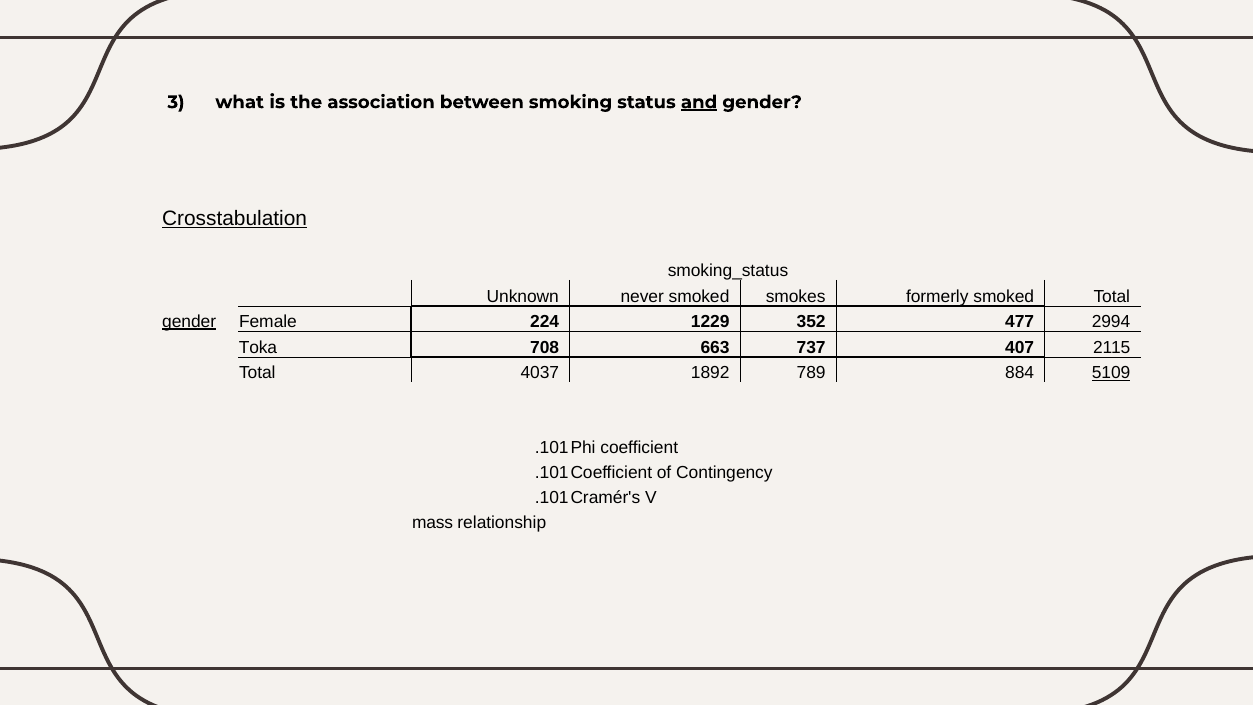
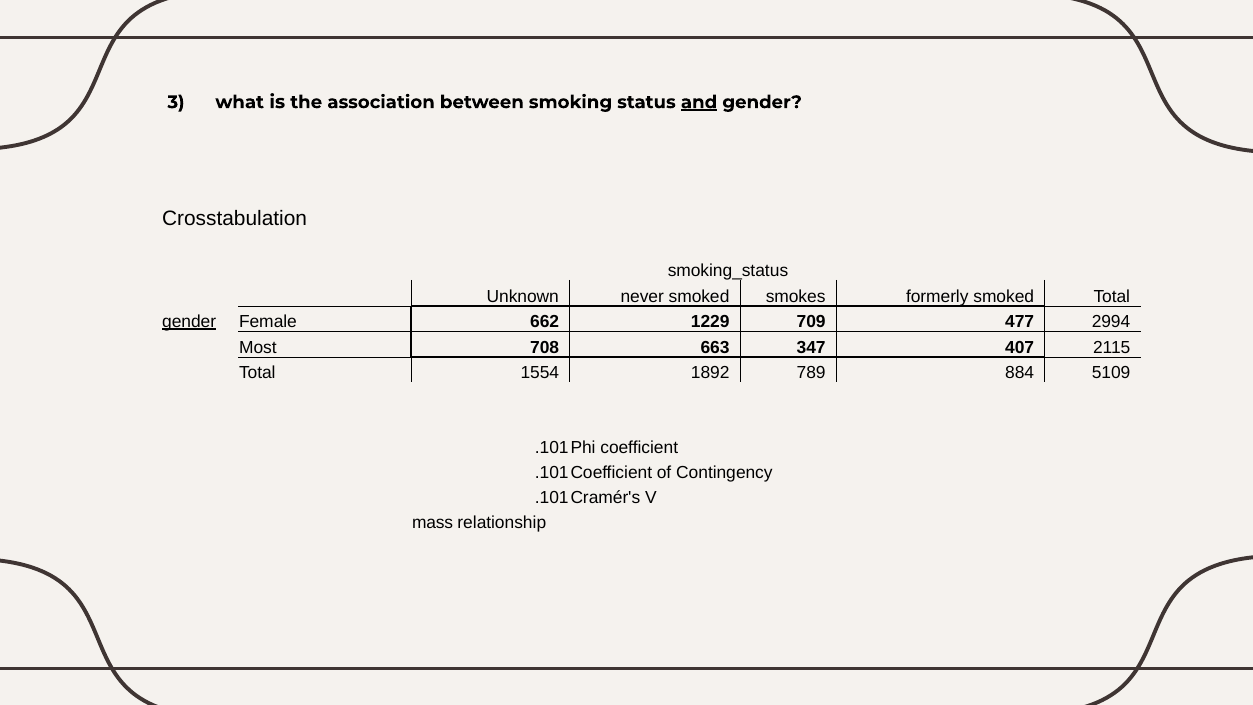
Crosstabulation underline: present -> none
224: 224 -> 662
352: 352 -> 709
Toka: Toka -> Most
737: 737 -> 347
4037: 4037 -> 1554
5109 underline: present -> none
